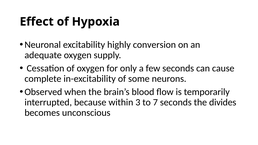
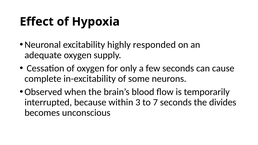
conversion: conversion -> responded
